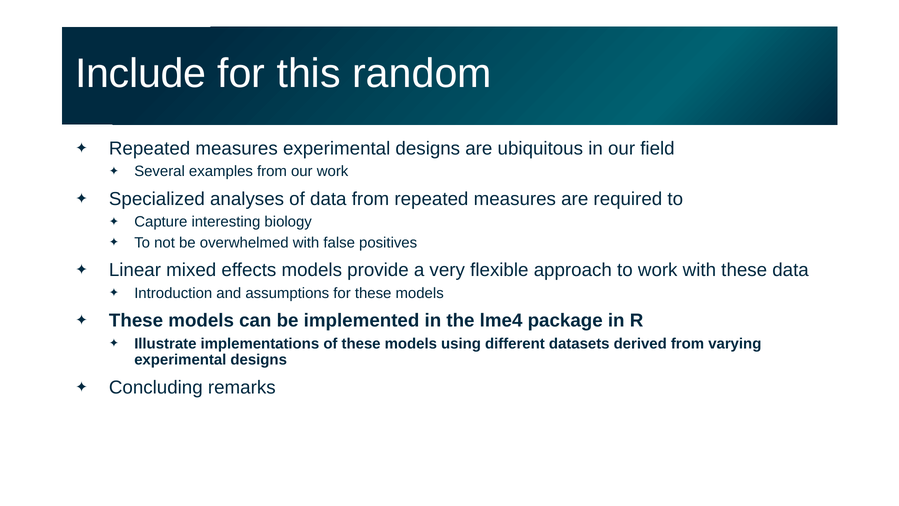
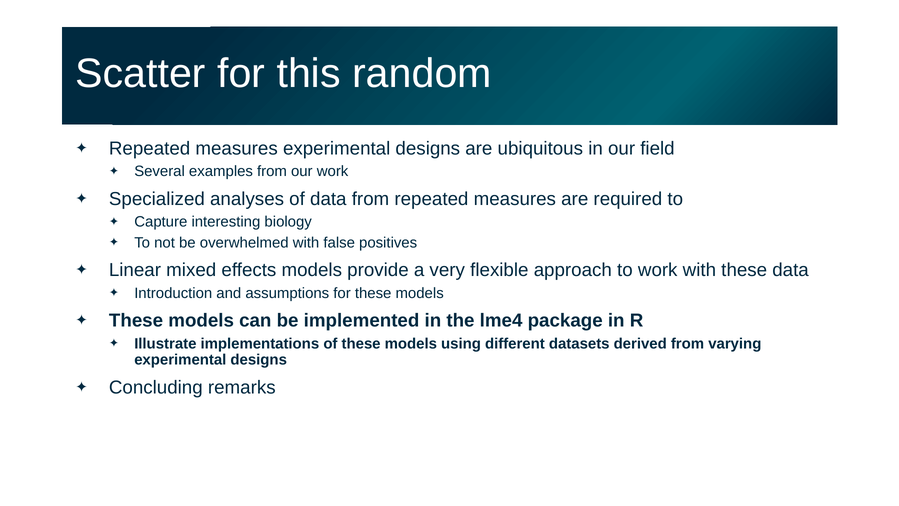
Include: Include -> Scatter
